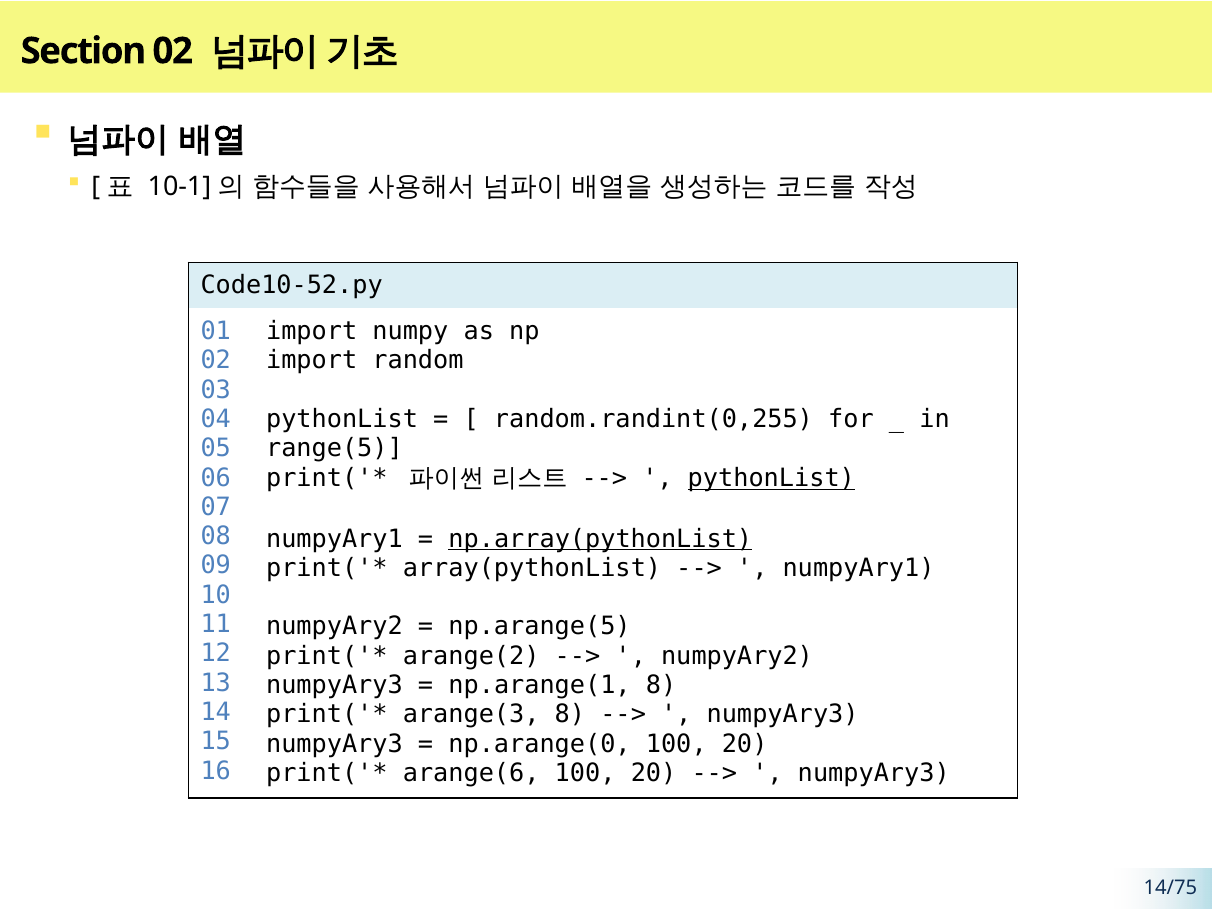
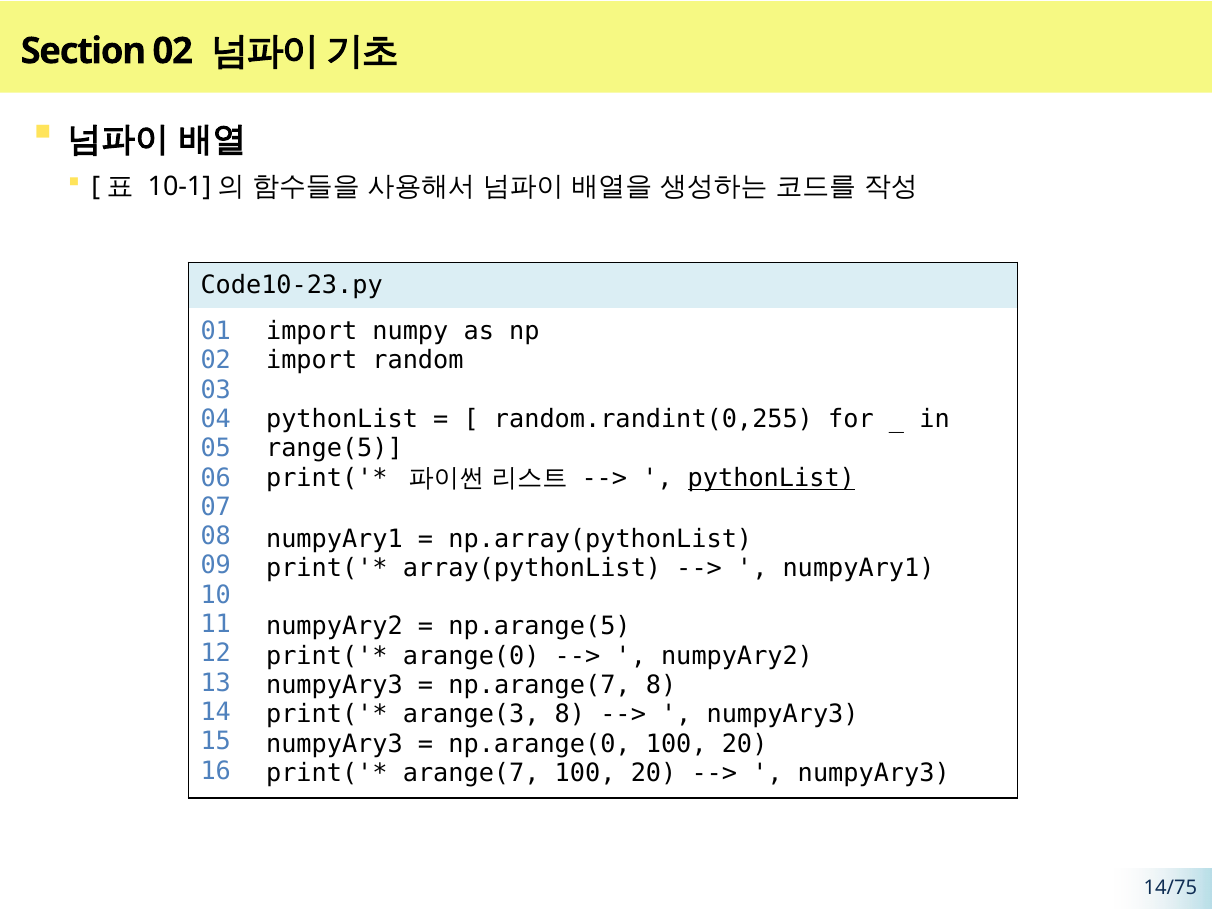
Code10-52.py: Code10-52.py -> Code10-23.py
np.array(pythonList underline: present -> none
arange(2: arange(2 -> arange(0
np.arange(1: np.arange(1 -> np.arange(7
arange(6: arange(6 -> arange(7
